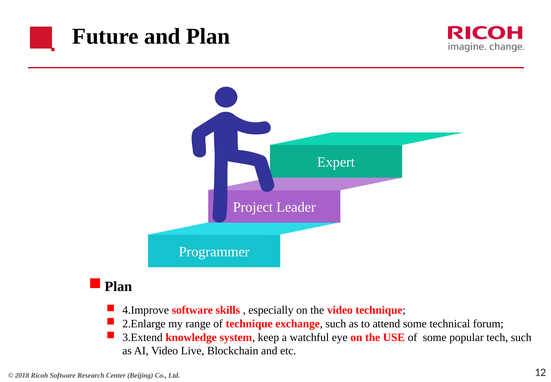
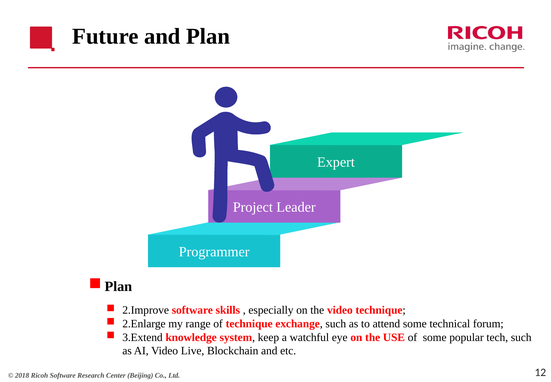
4.Improve: 4.Improve -> 2.Improve
